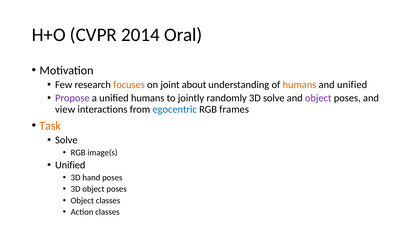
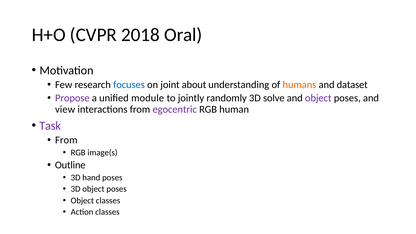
2014: 2014 -> 2018
focuses colour: orange -> blue
and unified: unified -> dataset
unified humans: humans -> module
egocentric colour: blue -> purple
frames: frames -> human
Task colour: orange -> purple
Solve at (66, 140): Solve -> From
Unified at (70, 165): Unified -> Outline
